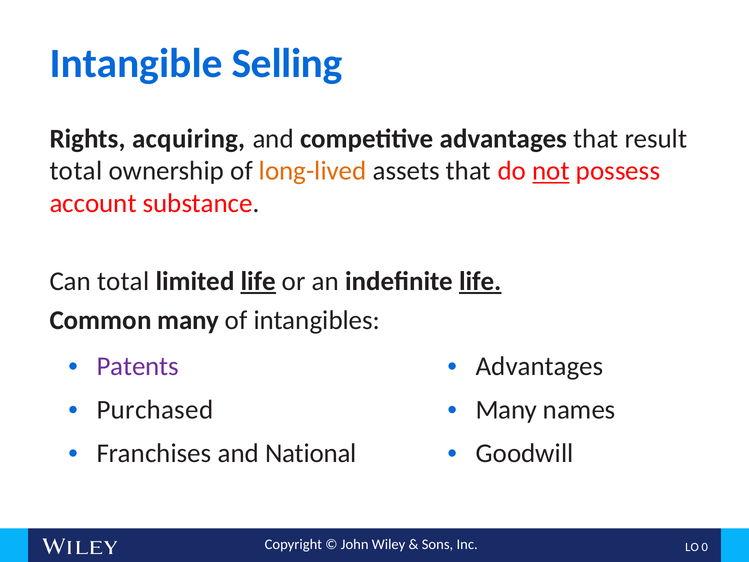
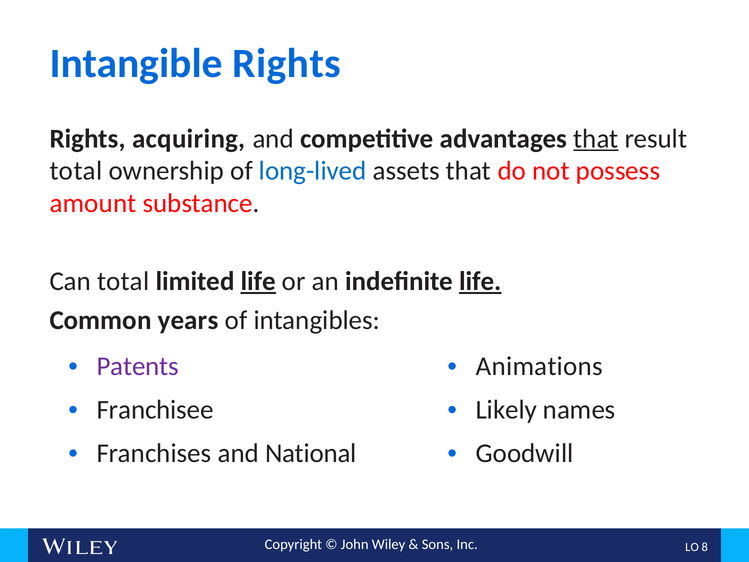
Intangible Selling: Selling -> Rights
that at (596, 139) underline: none -> present
long-lived colour: orange -> blue
not underline: present -> none
account: account -> amount
Common many: many -> years
Advantages at (540, 366): Advantages -> Animations
Purchased: Purchased -> Franchisee
Many at (506, 409): Many -> Likely
0: 0 -> 8
